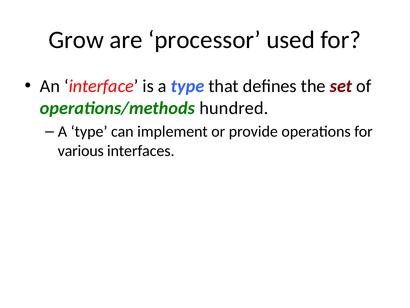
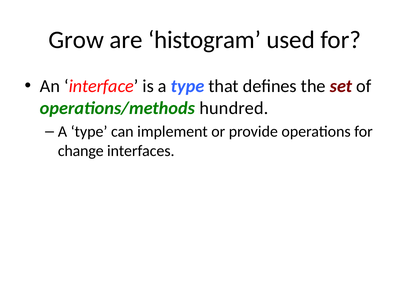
processor: processor -> histogram
various: various -> change
